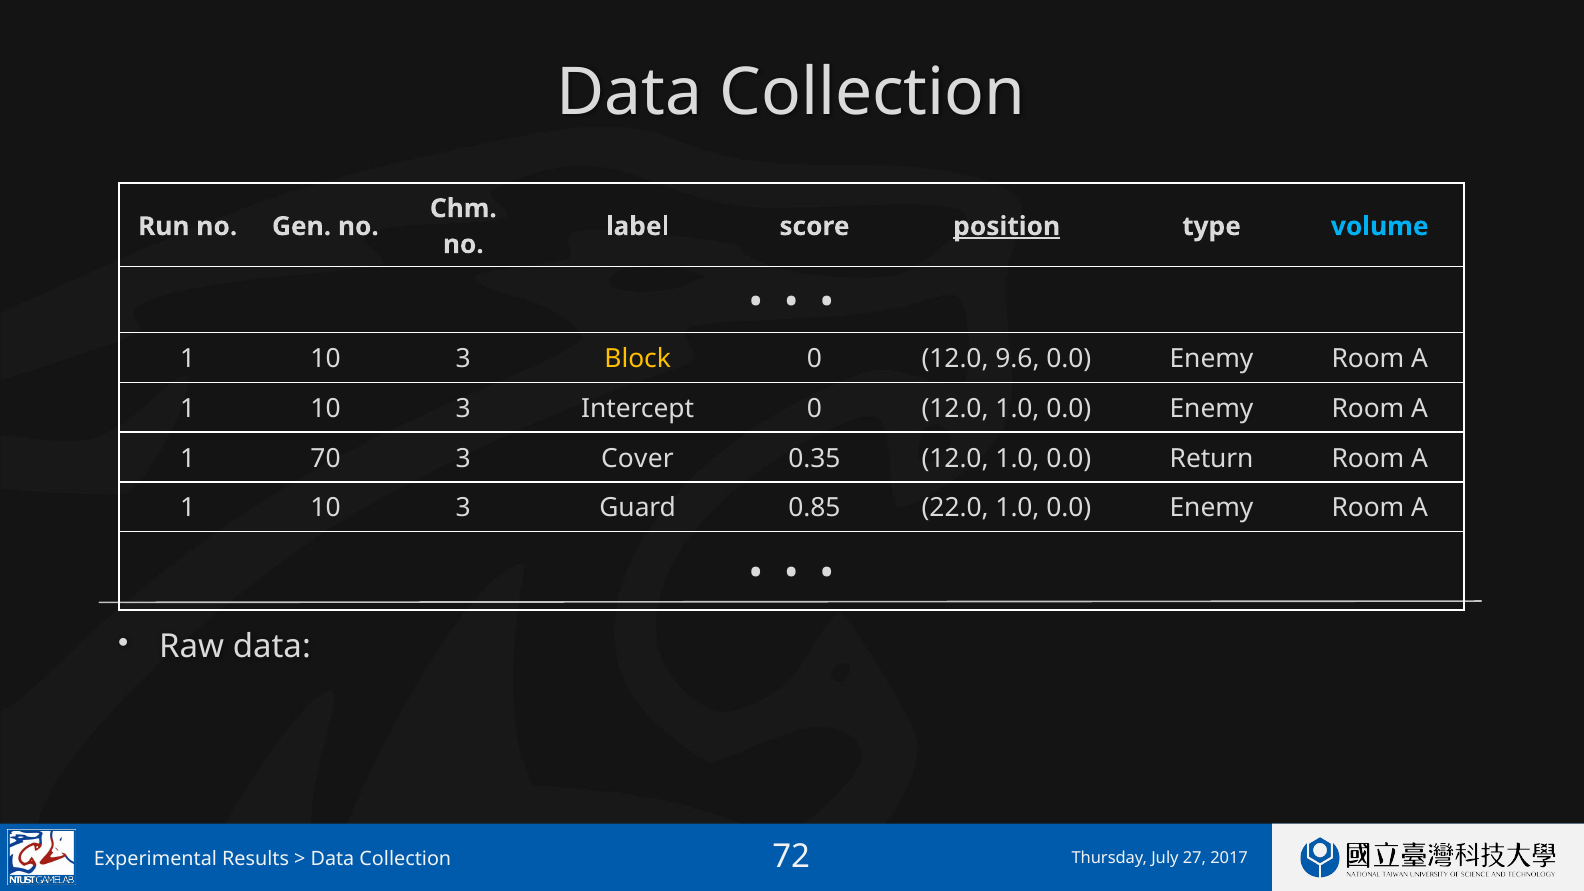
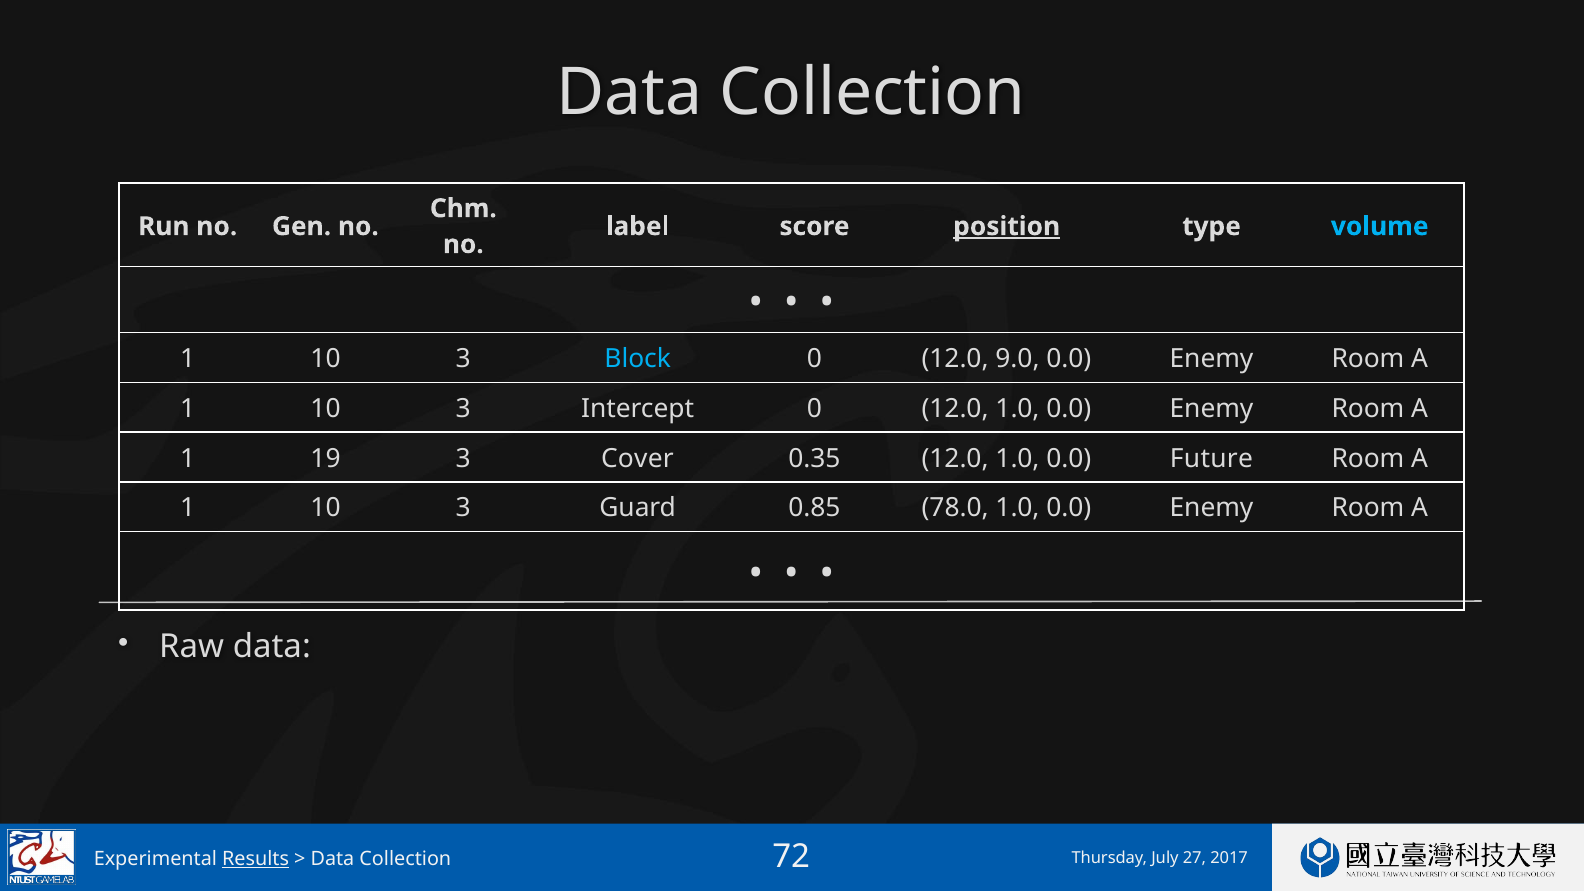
Block colour: yellow -> light blue
9.6: 9.6 -> 9.0
70: 70 -> 19
Return: Return -> Future
22.0: 22.0 -> 78.0
Results underline: none -> present
